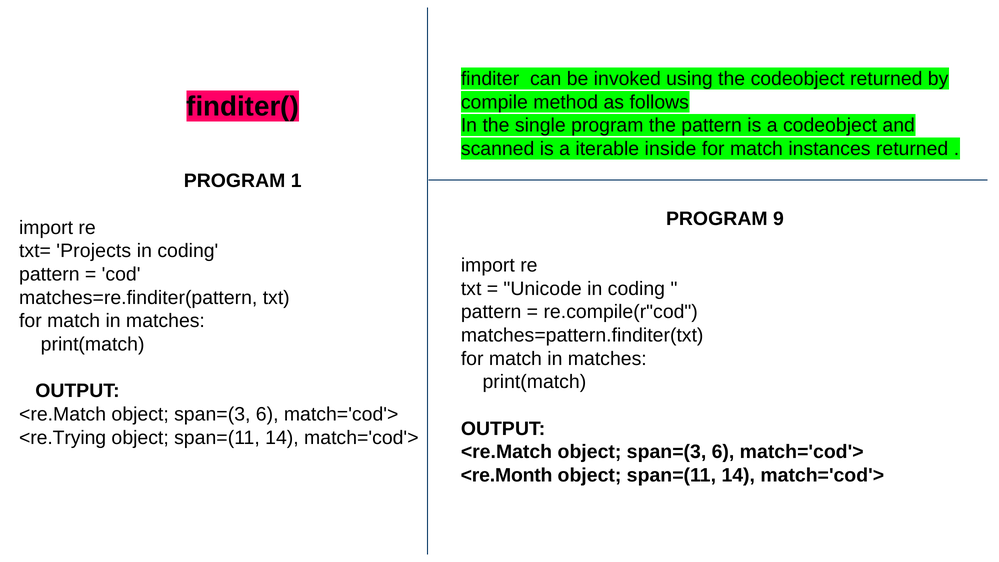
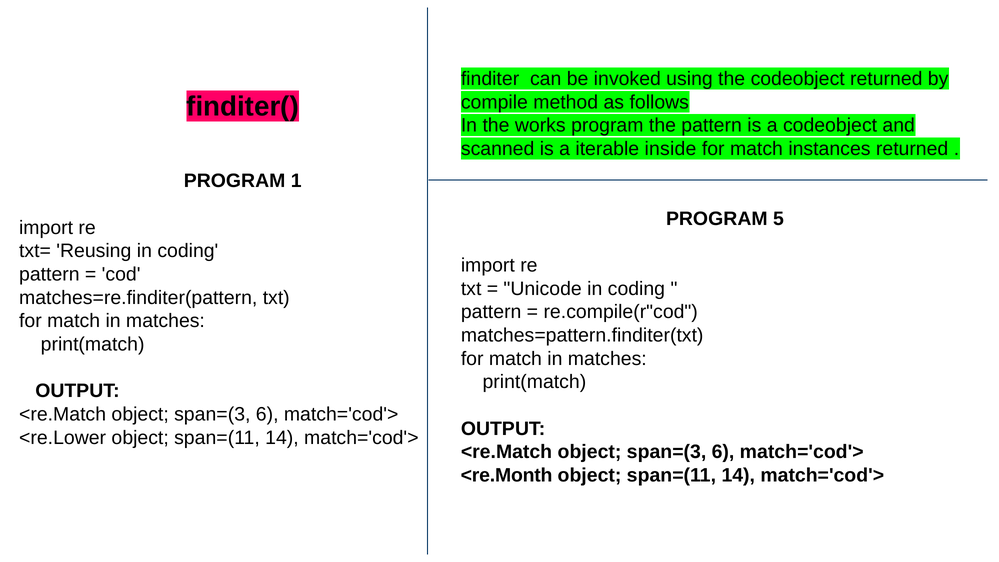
single: single -> works
9: 9 -> 5
Projects: Projects -> Reusing
<re.Trying: <re.Trying -> <re.Lower
